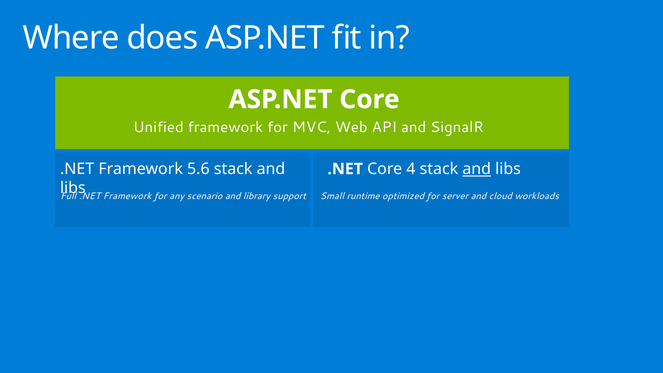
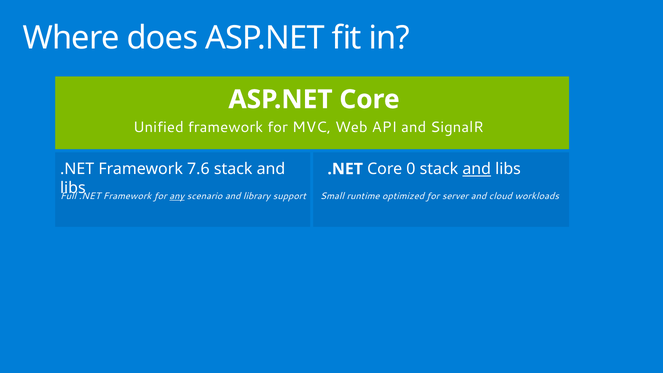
5.6: 5.6 -> 7.6
4: 4 -> 0
any underline: none -> present
